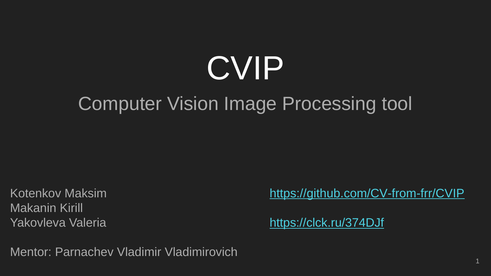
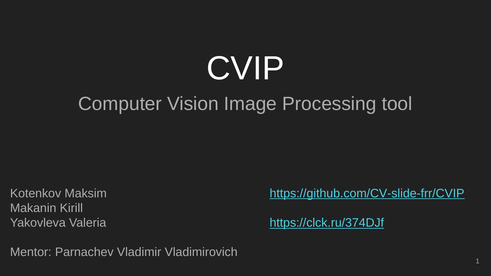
https://github.com/CV-from-frr/CVIP: https://github.com/CV-from-frr/CVIP -> https://github.com/CV-slide-frr/CVIP
